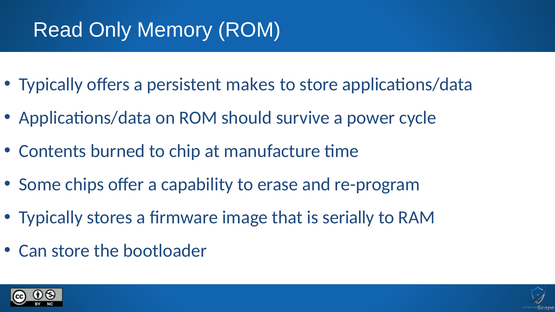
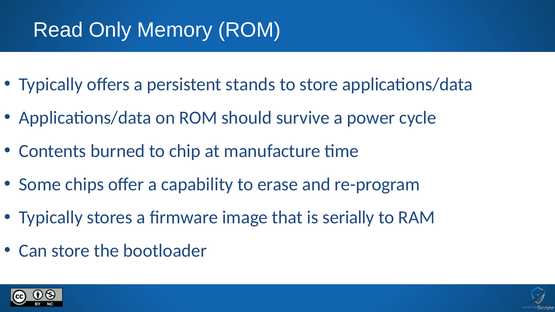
makes: makes -> stands
